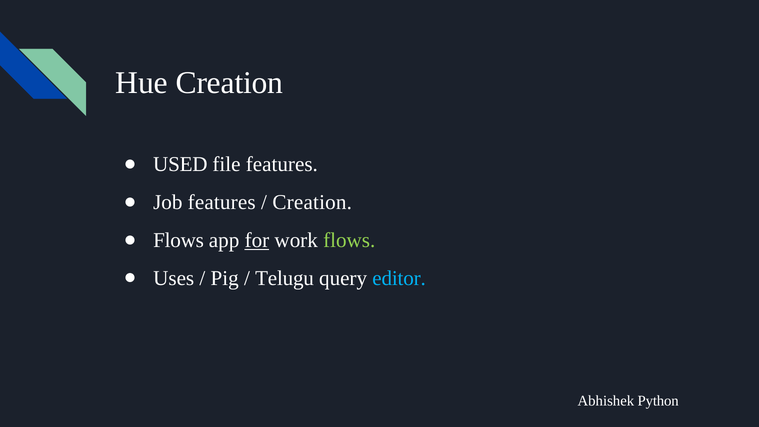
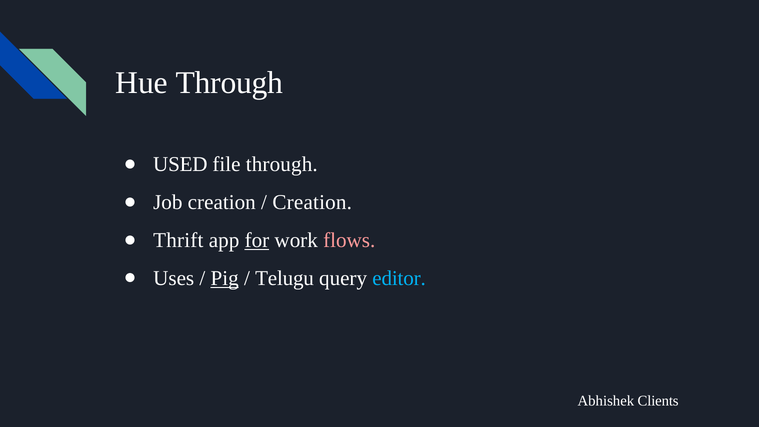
Hue Creation: Creation -> Through
file features: features -> through
Job features: features -> creation
Flows at (179, 240): Flows -> Thrift
flows at (349, 240) colour: light green -> pink
Pig underline: none -> present
Python: Python -> Clients
